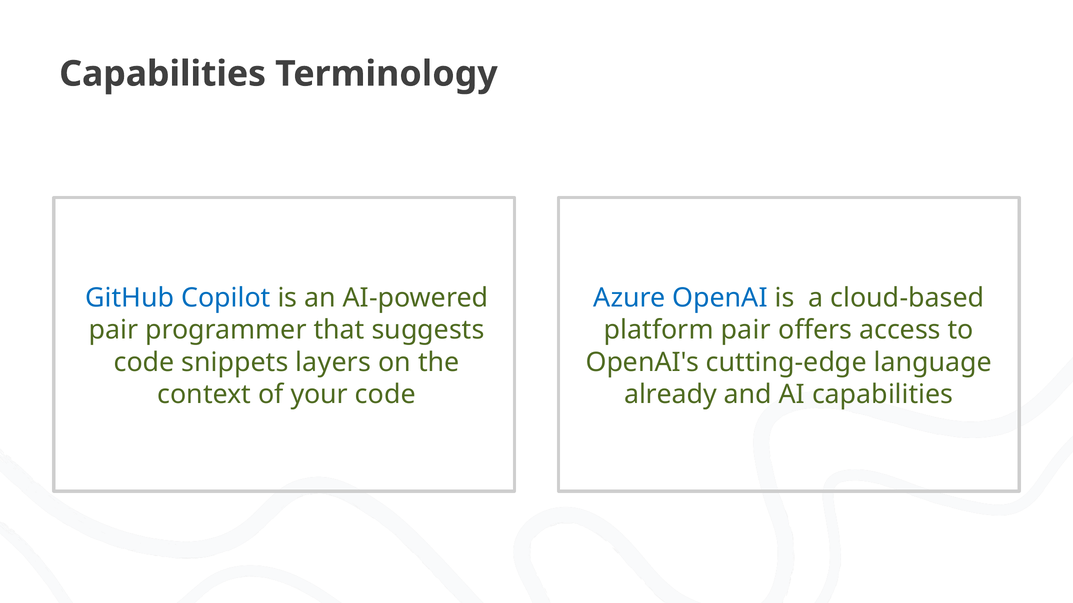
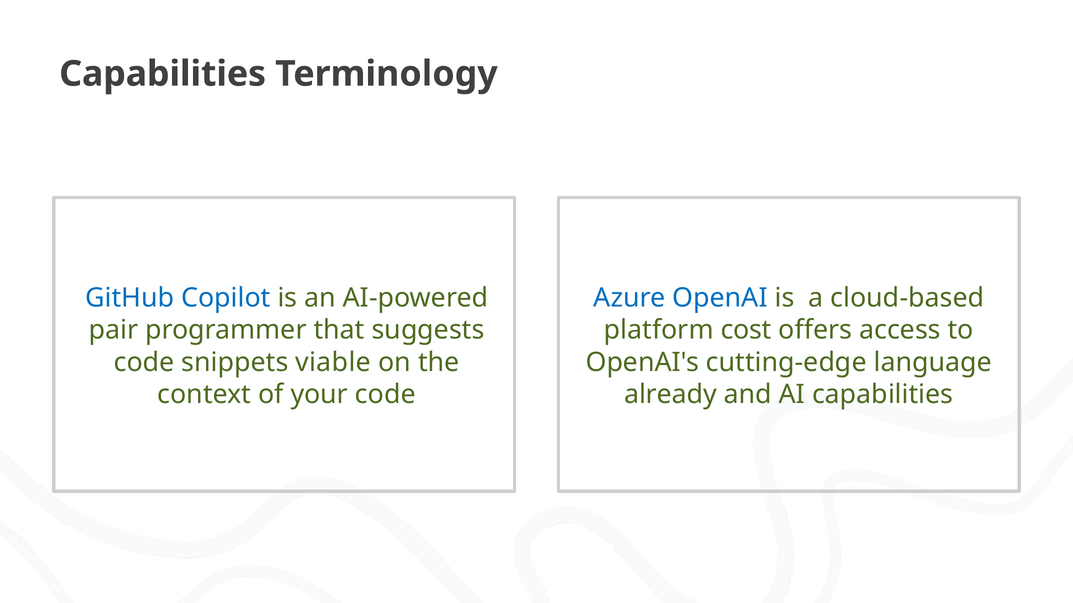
platform pair: pair -> cost
layers: layers -> viable
